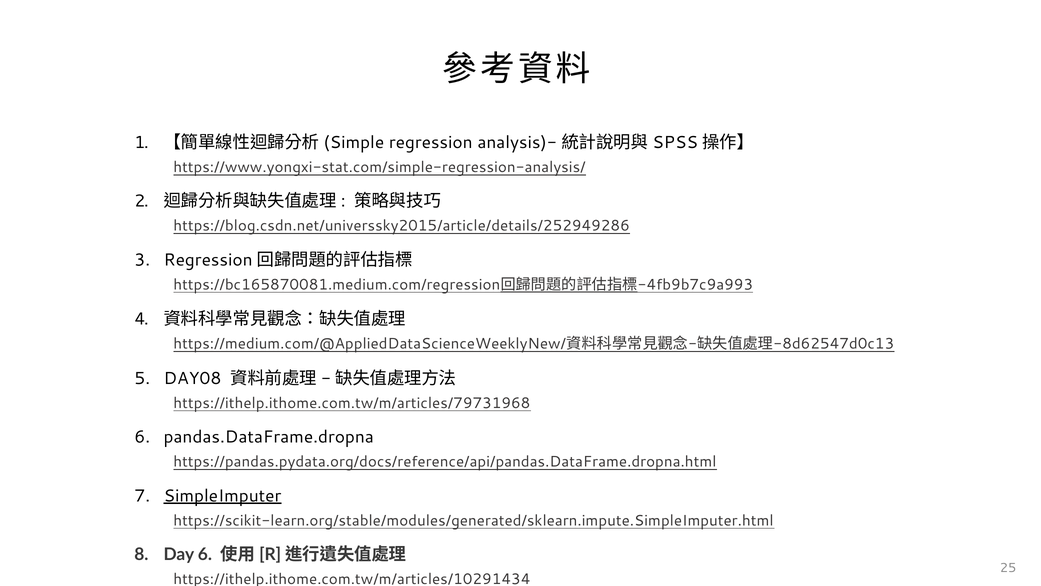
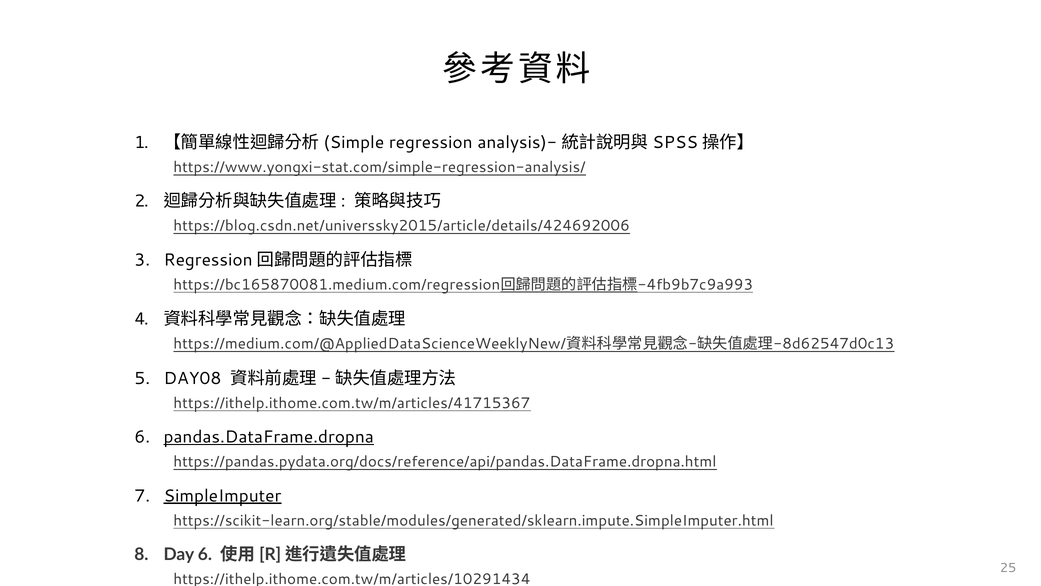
https://blog.csdn.net/universsky2015/article/details/252949286: https://blog.csdn.net/universsky2015/article/details/252949286 -> https://blog.csdn.net/universsky2015/article/details/424692006
https://ithelp.ithome.com.tw/m/articles/79731968: https://ithelp.ithome.com.tw/m/articles/79731968 -> https://ithelp.ithome.com.tw/m/articles/41715367
pandas.DataFrame.dropna underline: none -> present
